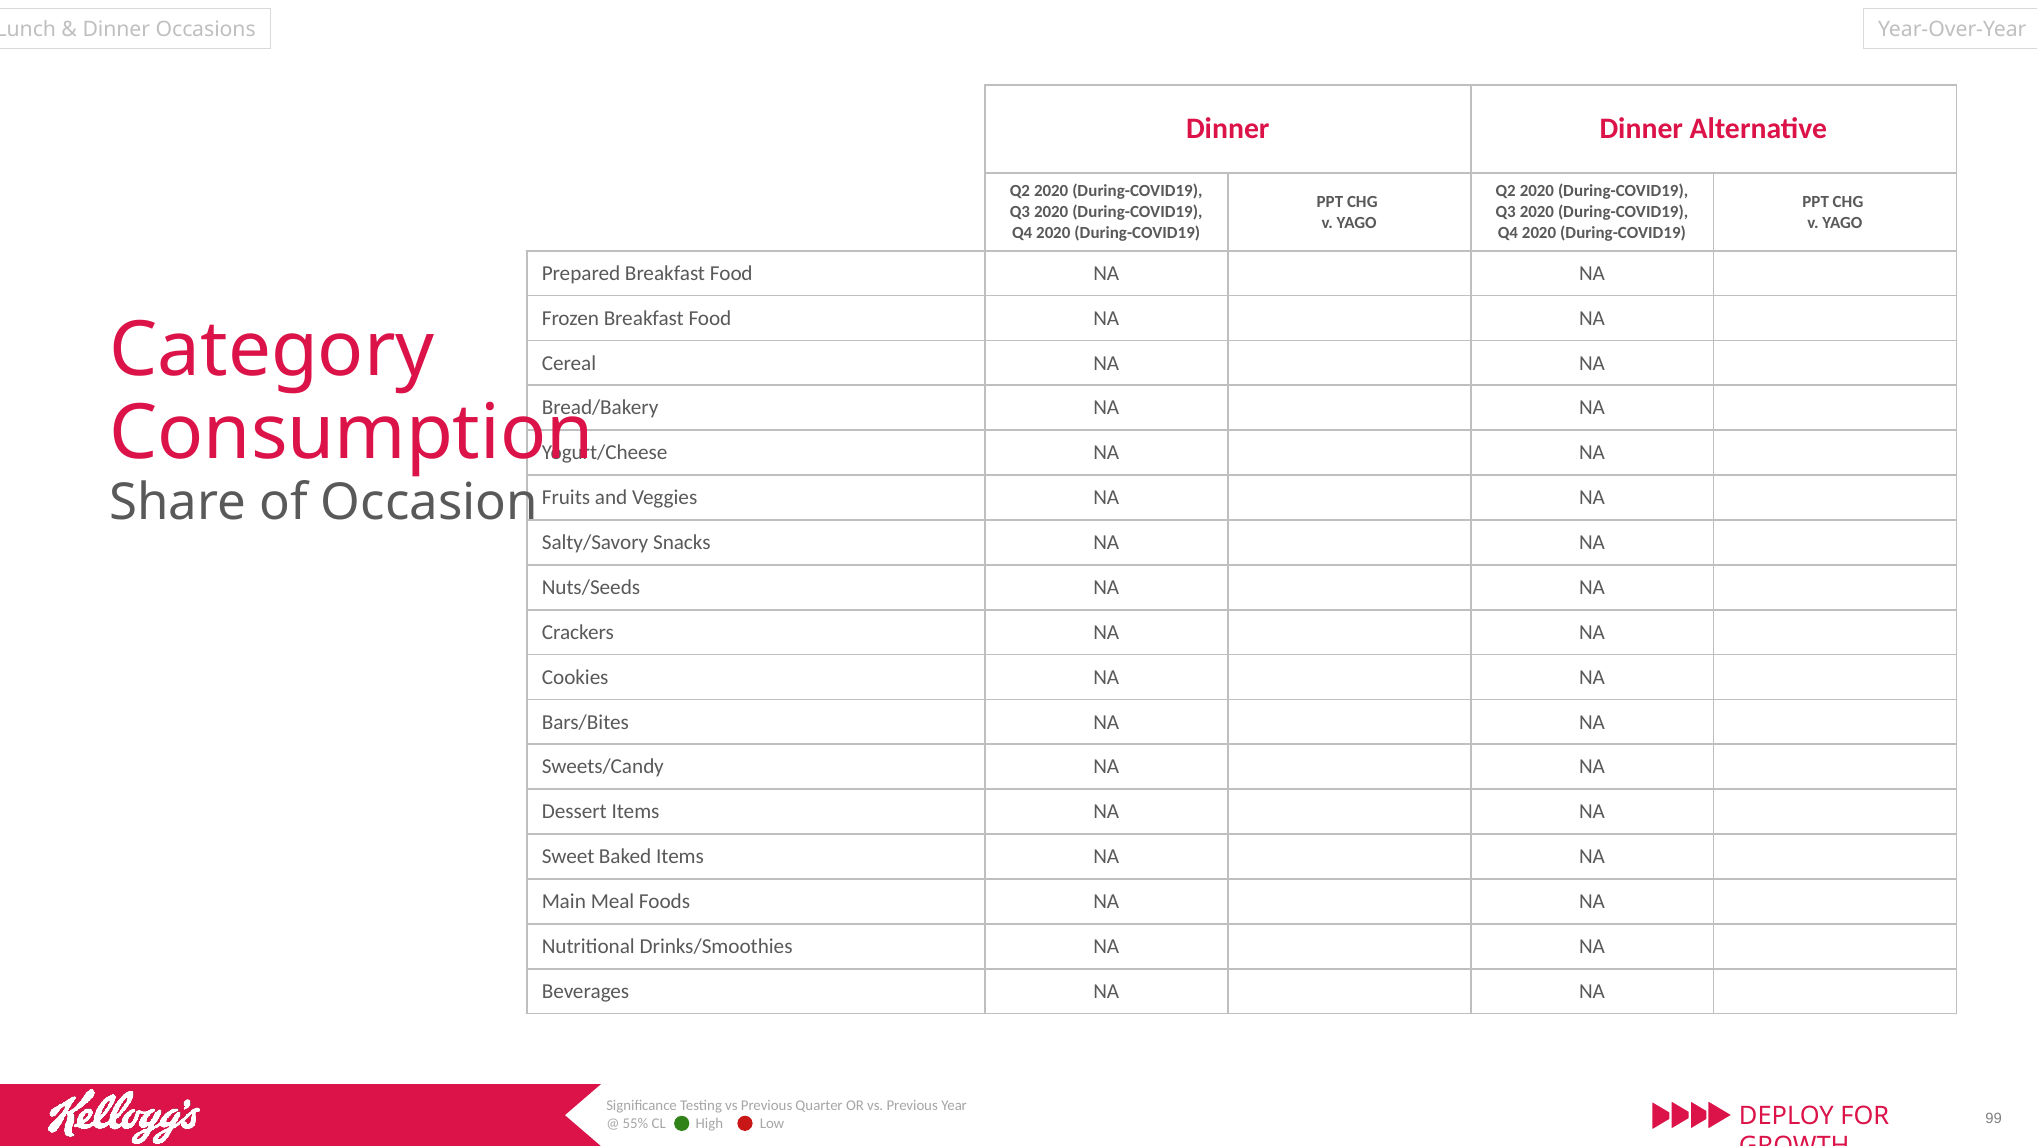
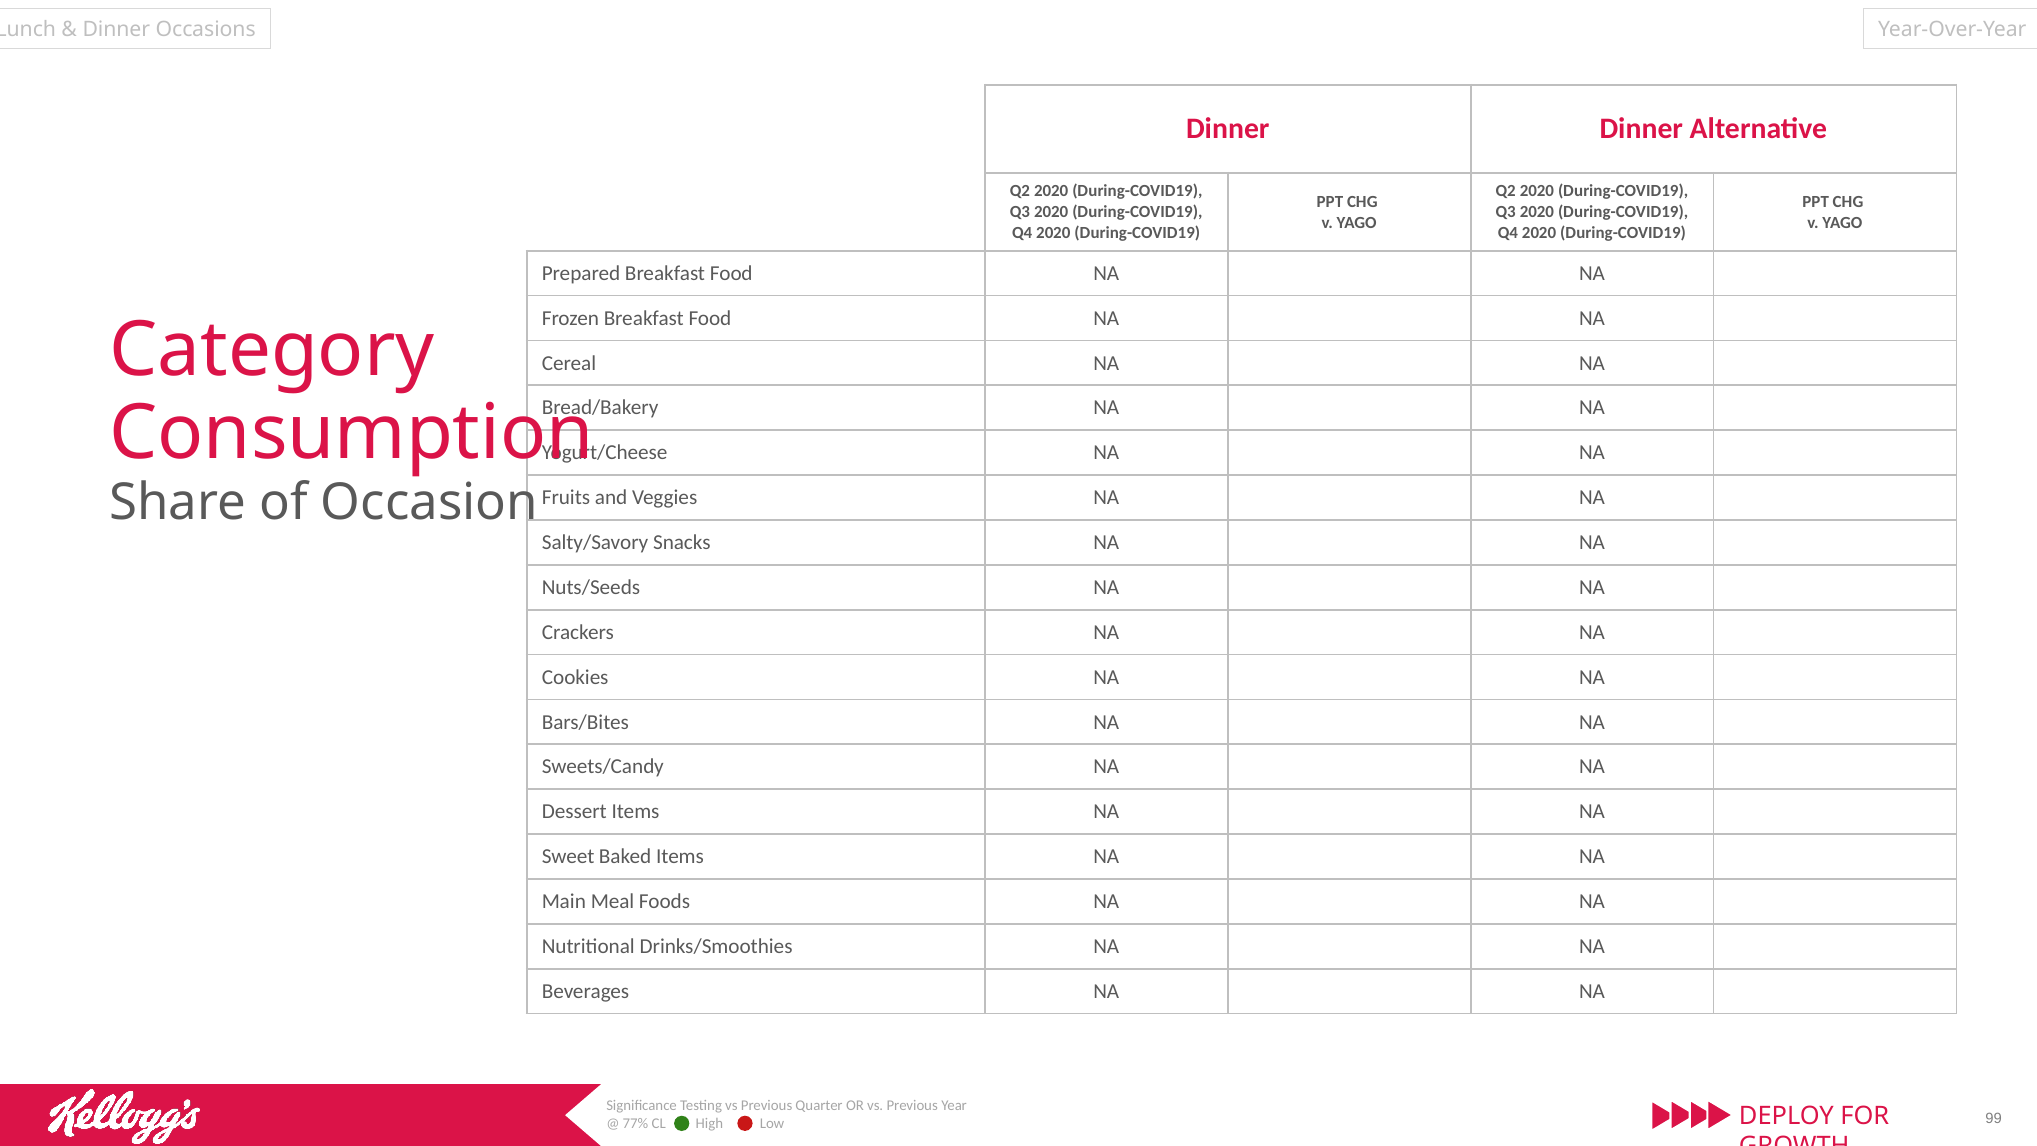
55%: 55% -> 77%
